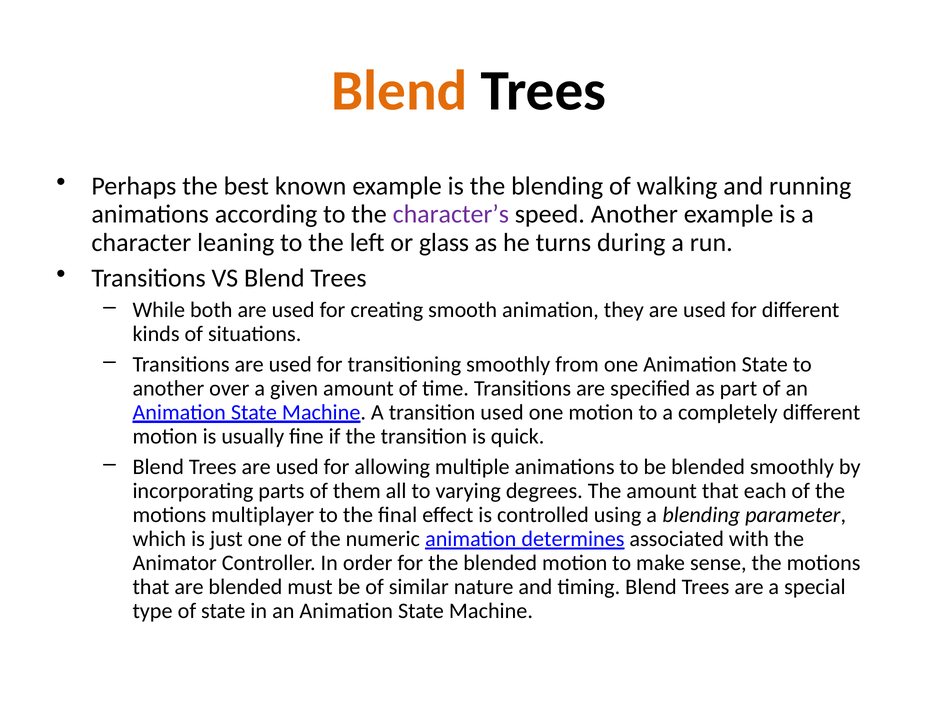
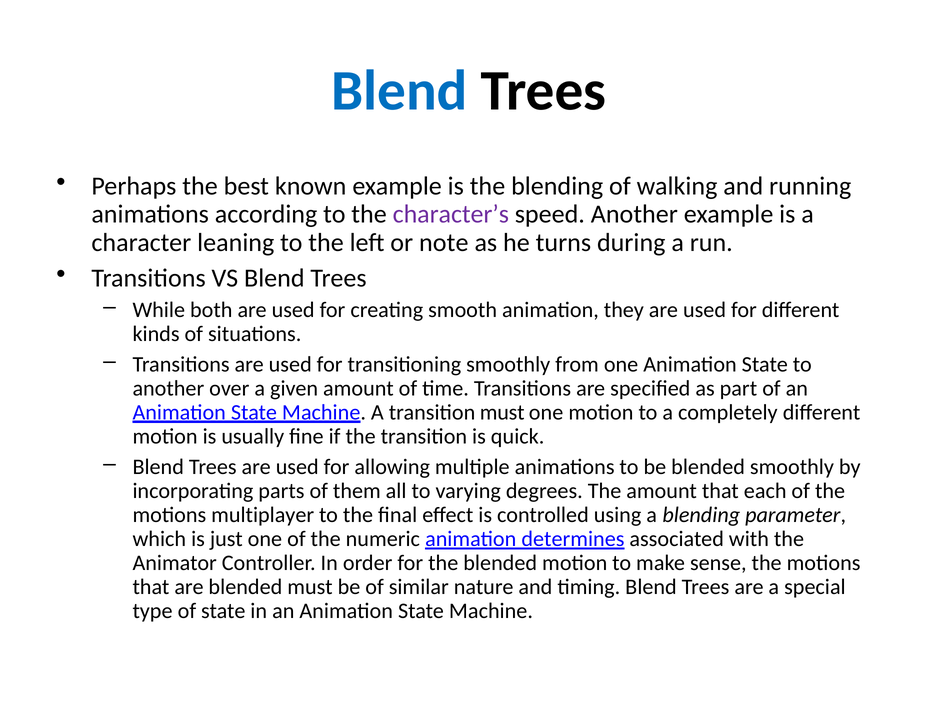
Blend at (399, 91) colour: orange -> blue
glass: glass -> note
transition used: used -> must
